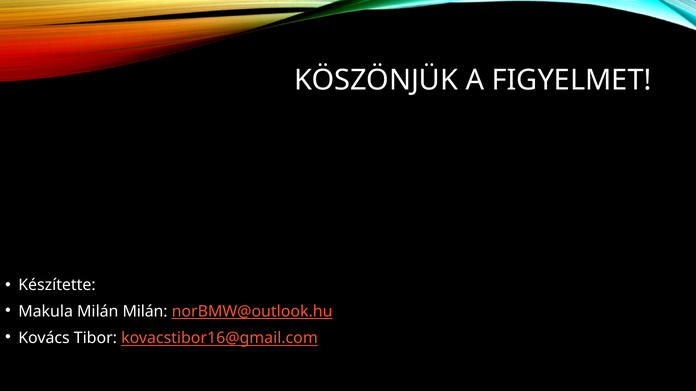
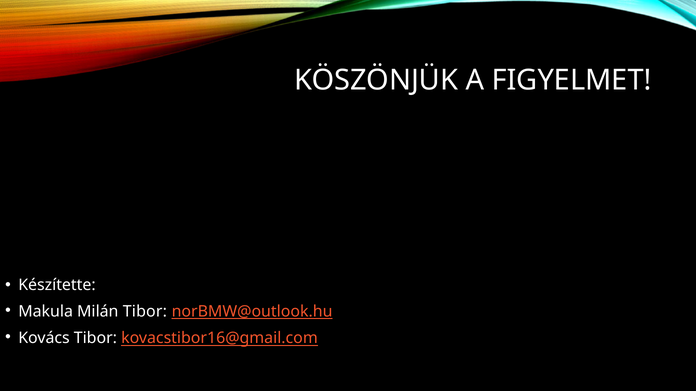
Milán Milán: Milán -> Tibor
